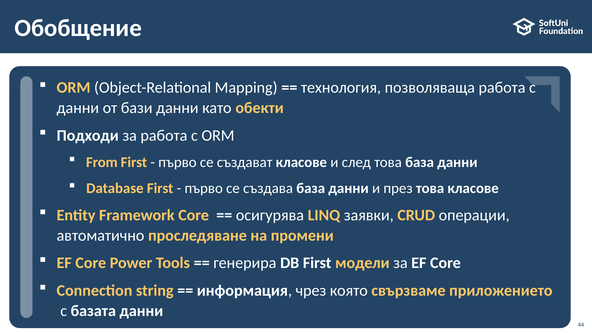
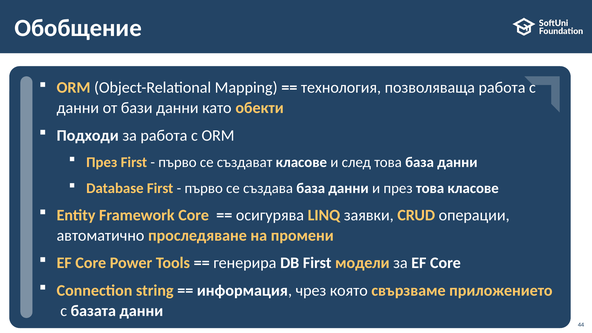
From at (102, 162): From -> През
